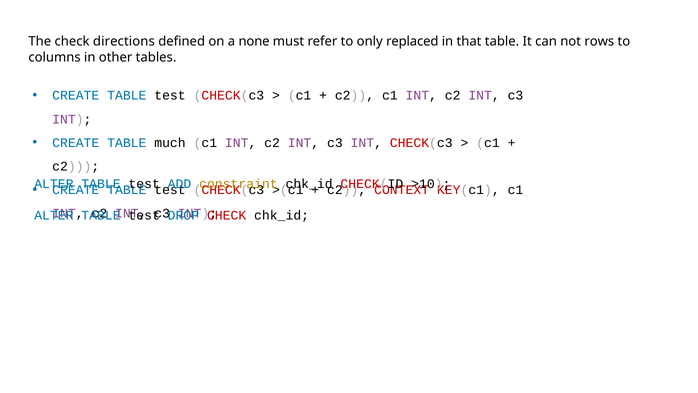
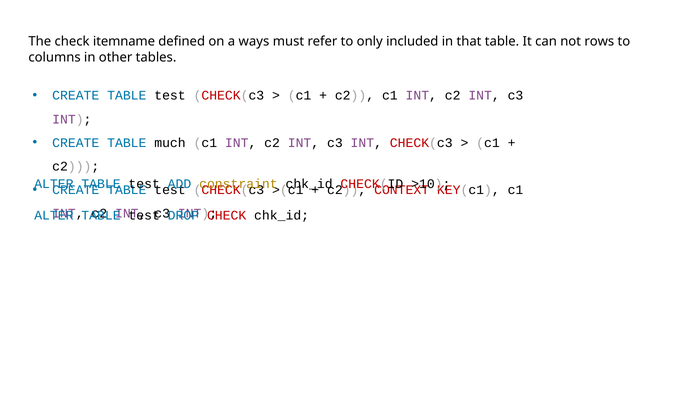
directions: directions -> itemname
none: none -> ways
replaced: replaced -> included
